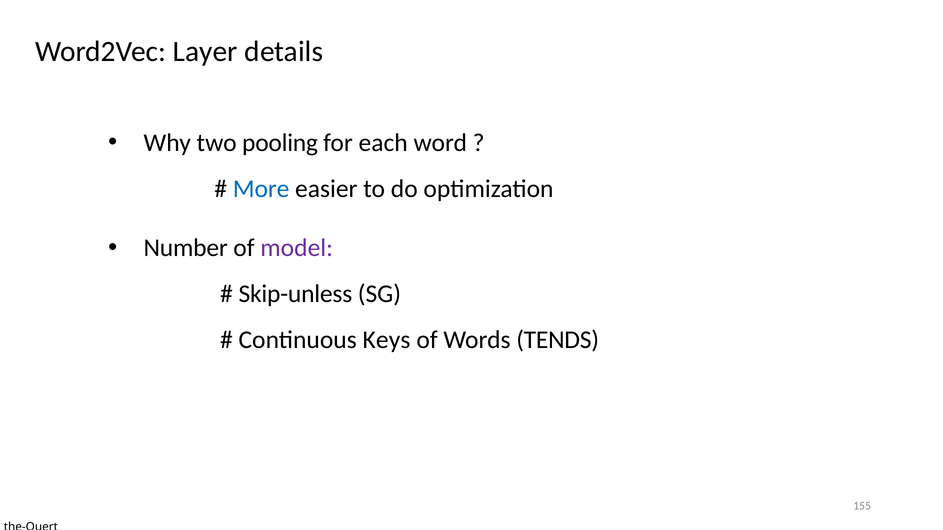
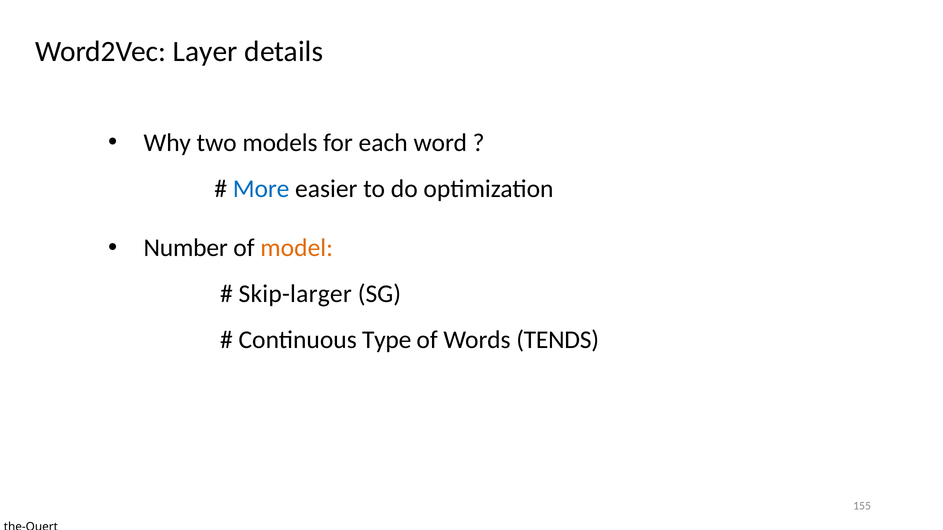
pooling: pooling -> models
model colour: purple -> orange
Skip-unless: Skip-unless -> Skip-larger
Keys: Keys -> Type
